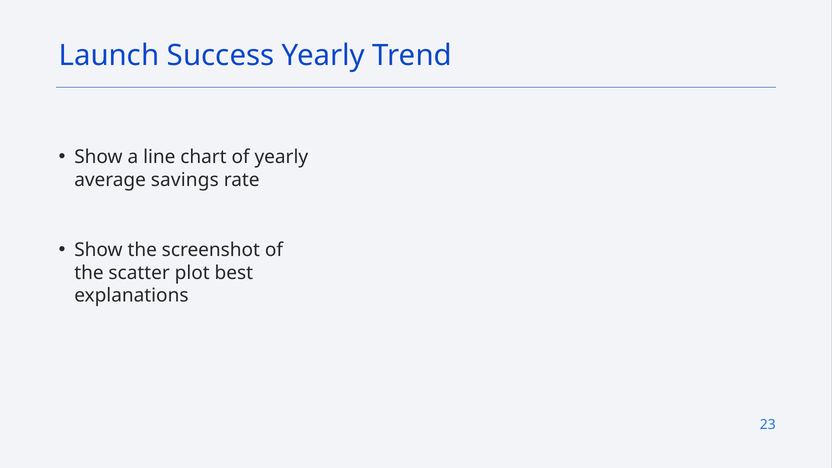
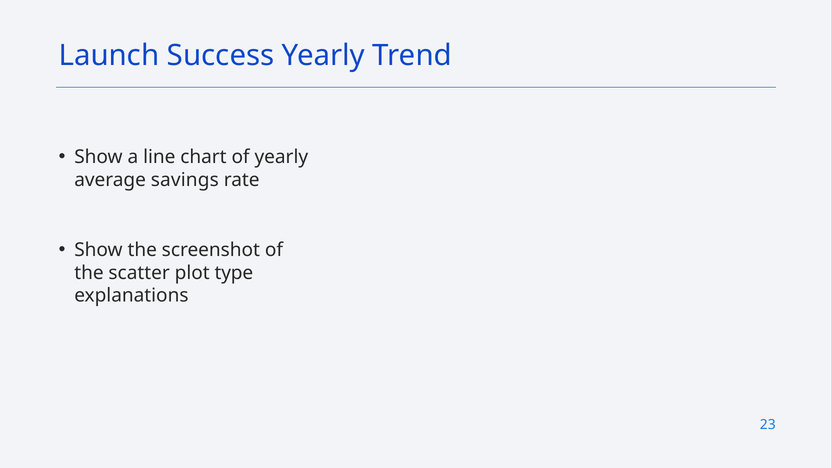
best: best -> type
